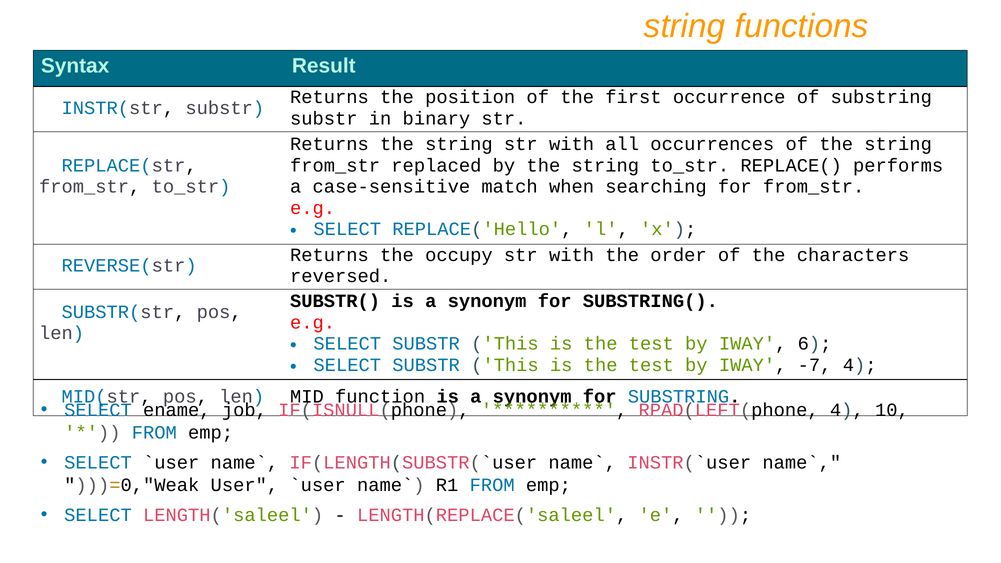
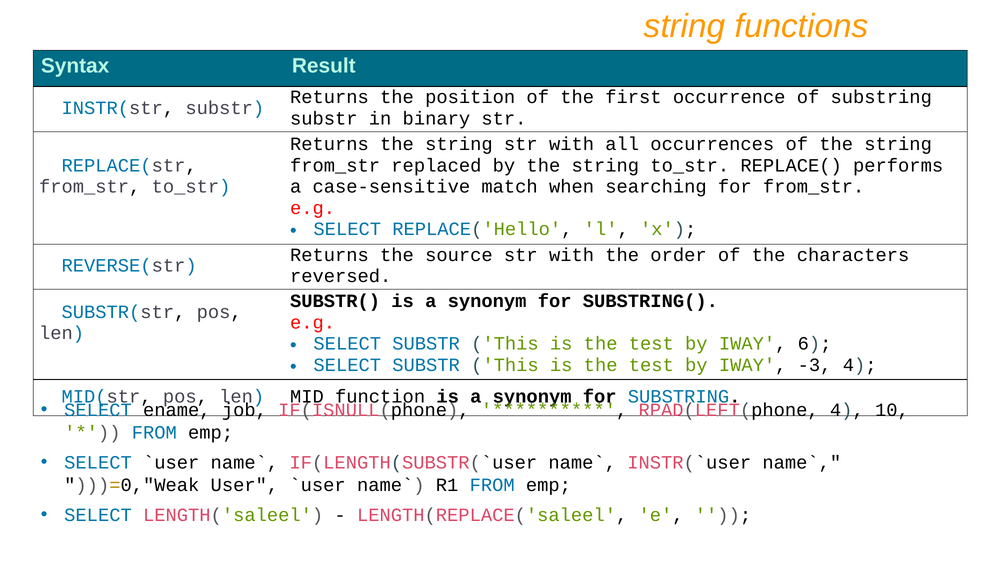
occupy: occupy -> source
-7: -7 -> -3
